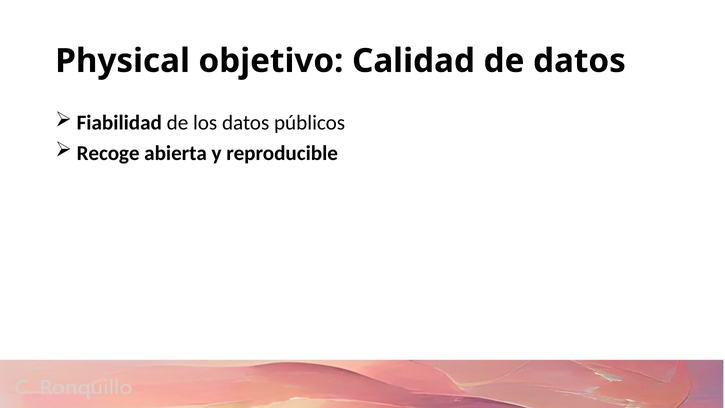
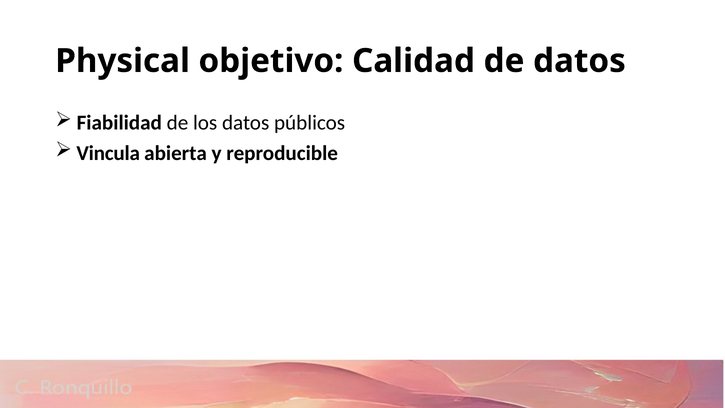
Recoge: Recoge -> Vincula
